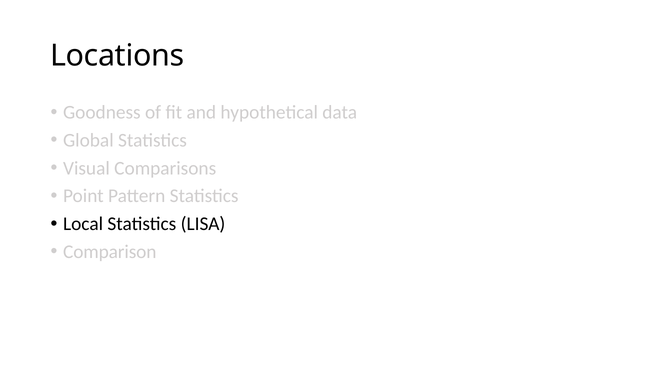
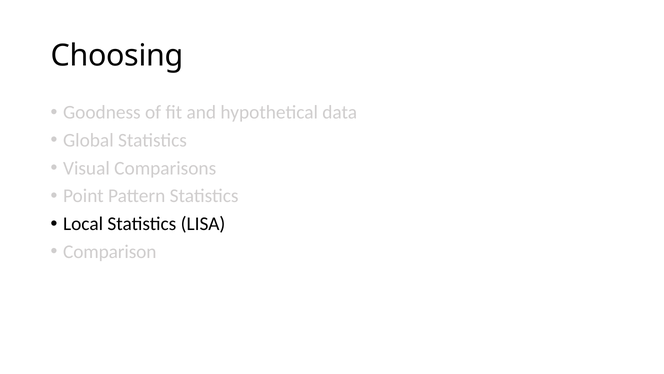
Locations: Locations -> Choosing
